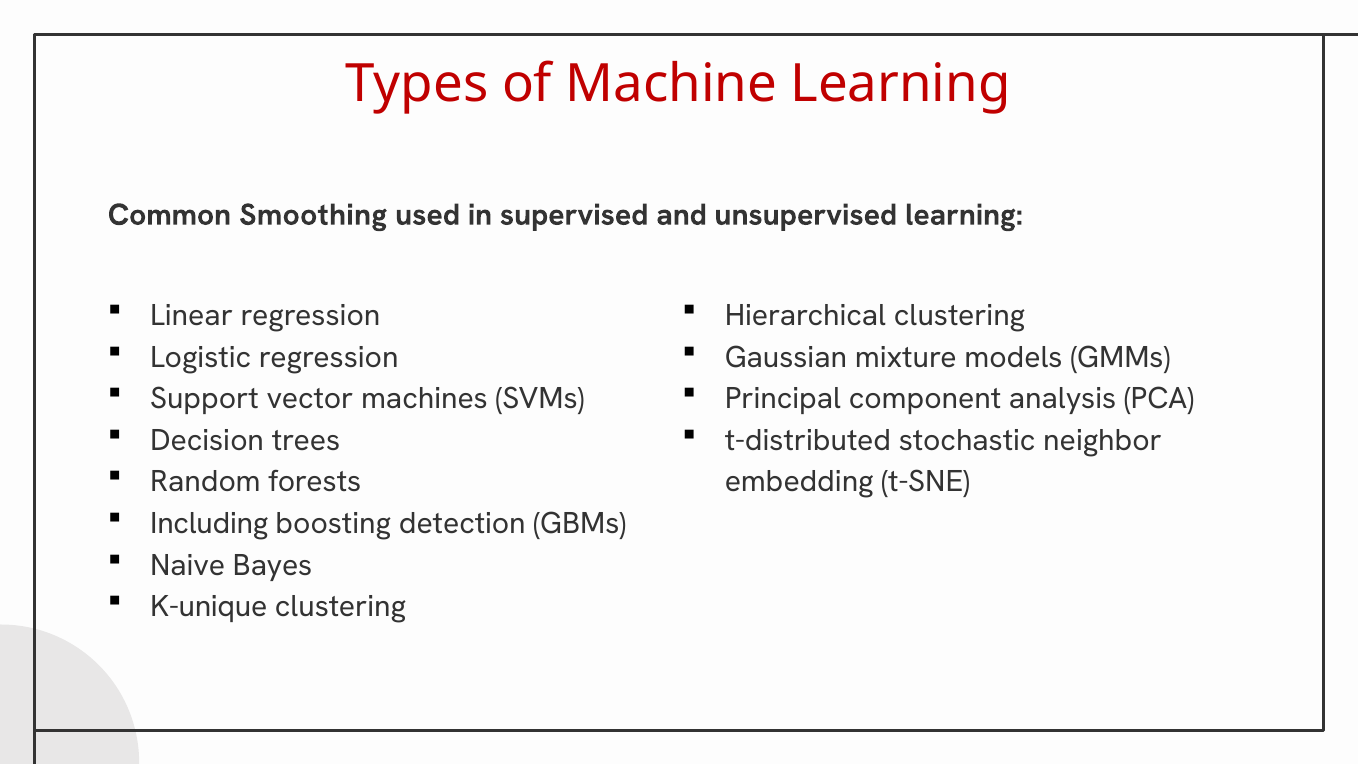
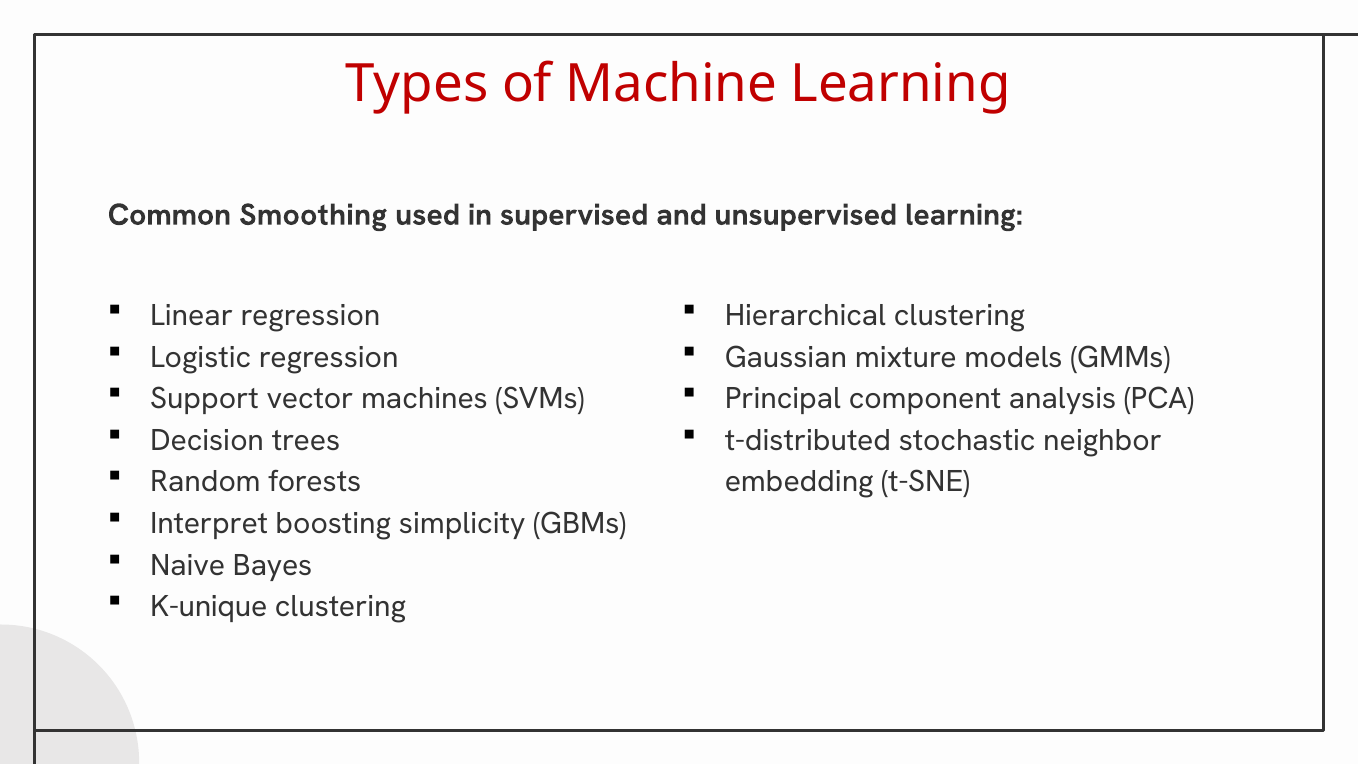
Including: Including -> Interpret
detection: detection -> simplicity
